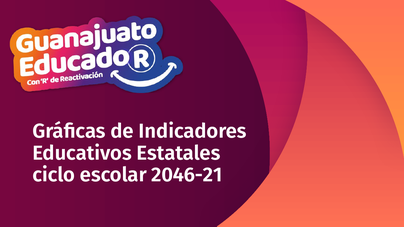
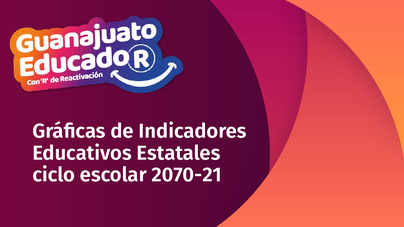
2046-21: 2046-21 -> 2070-21
